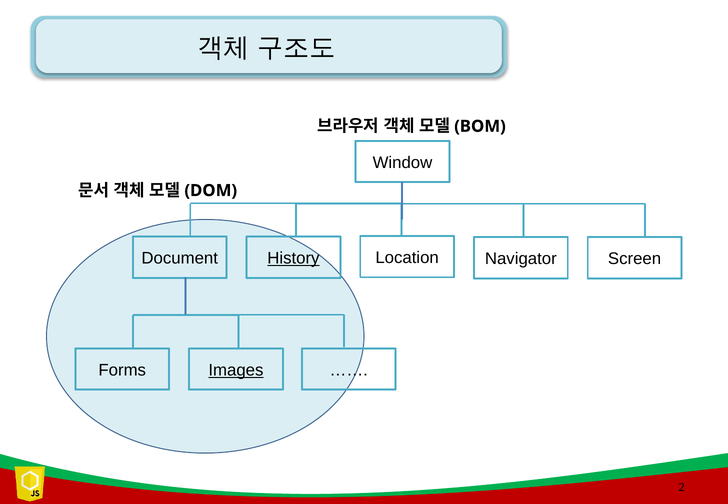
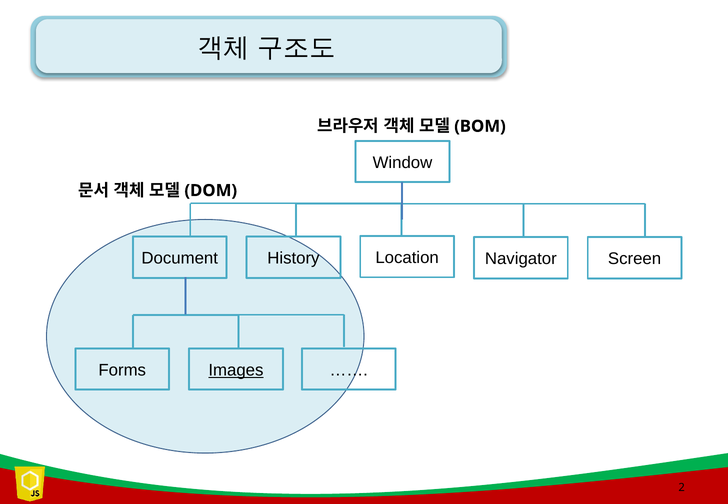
History underline: present -> none
